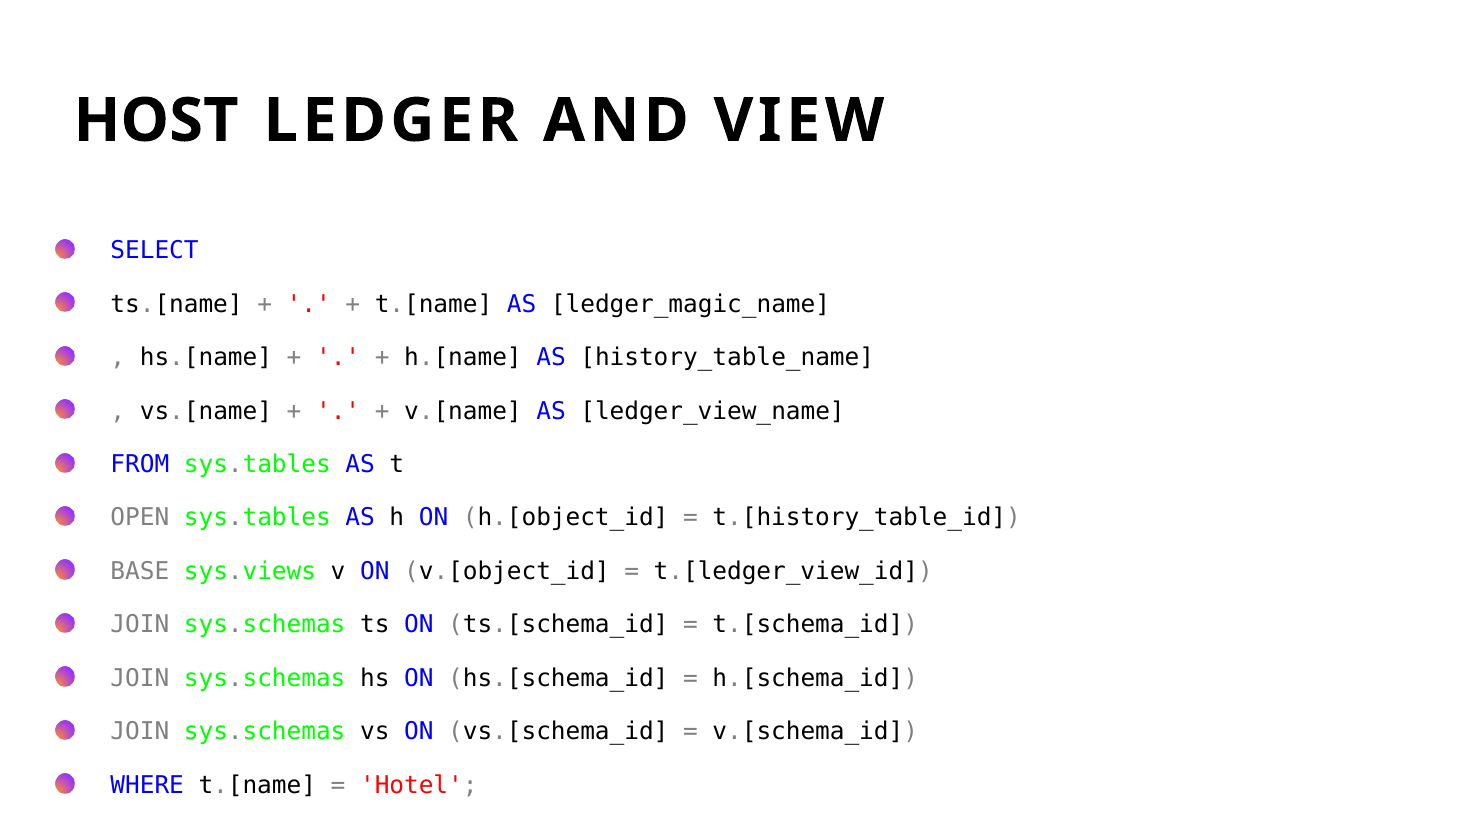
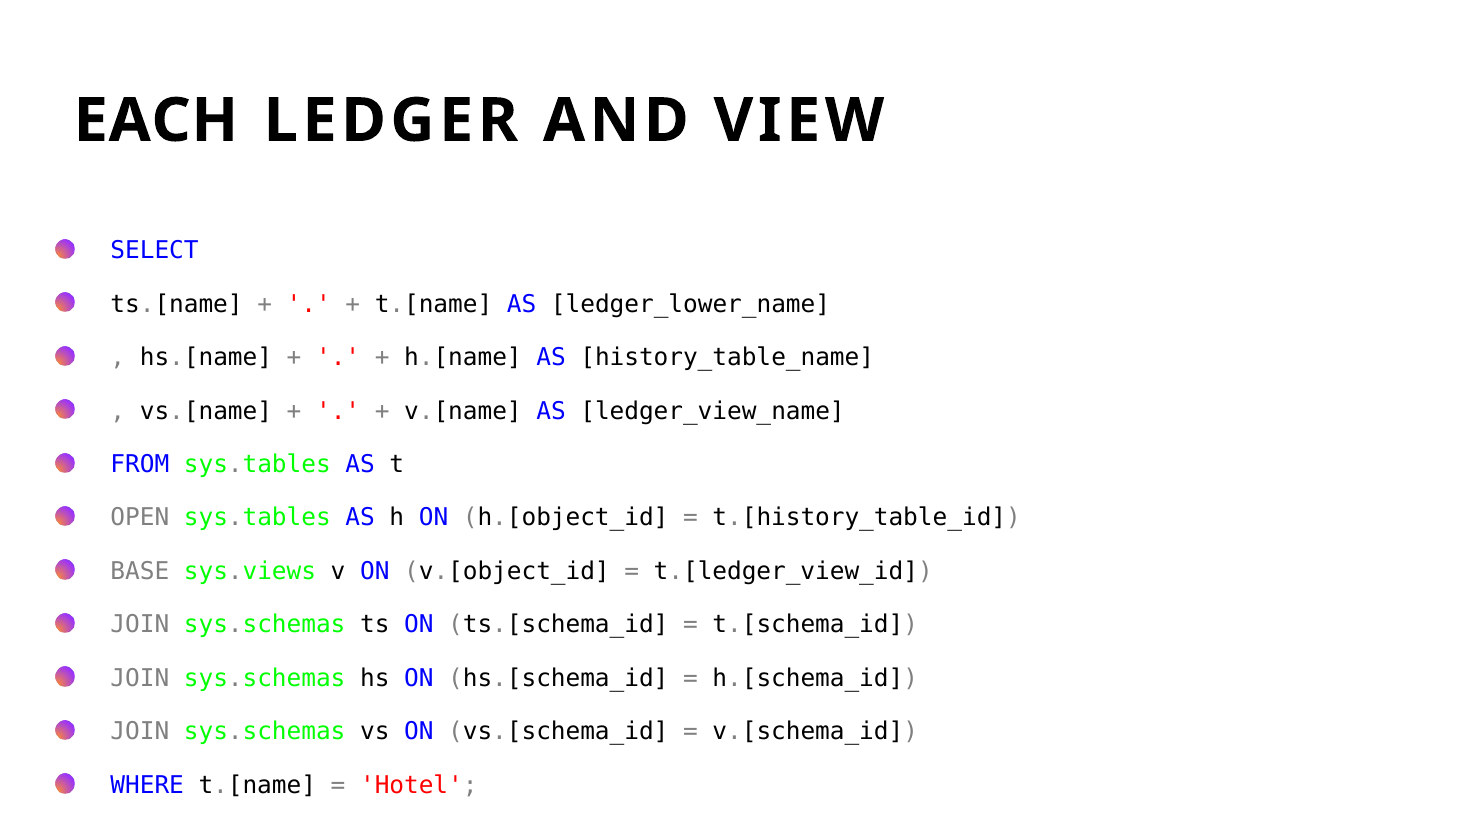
HOST: HOST -> EACH
ledger_magic_name: ledger_magic_name -> ledger_lower_name
